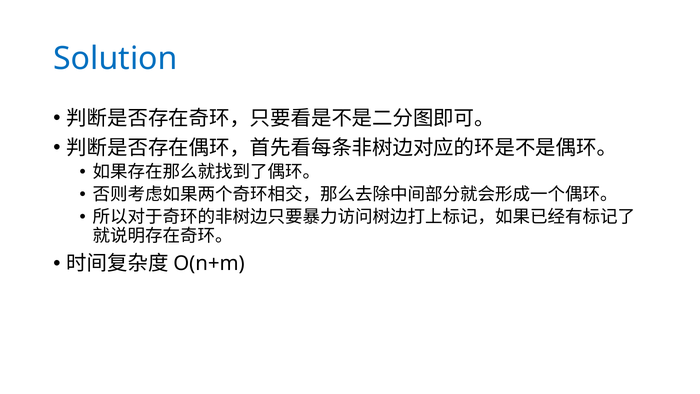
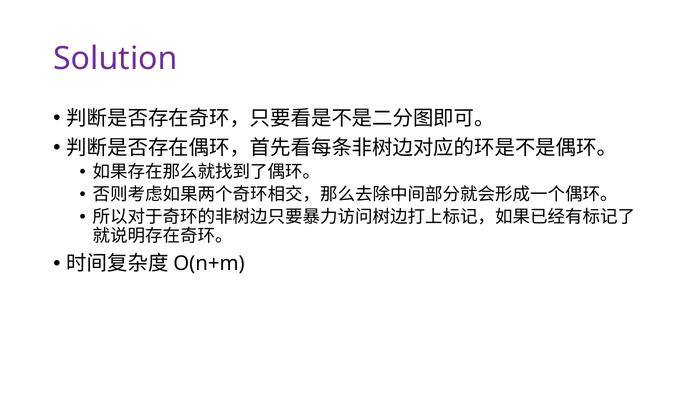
Solution colour: blue -> purple
